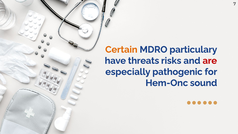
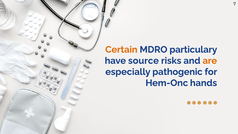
threats: threats -> source
are colour: red -> orange
sound: sound -> hands
